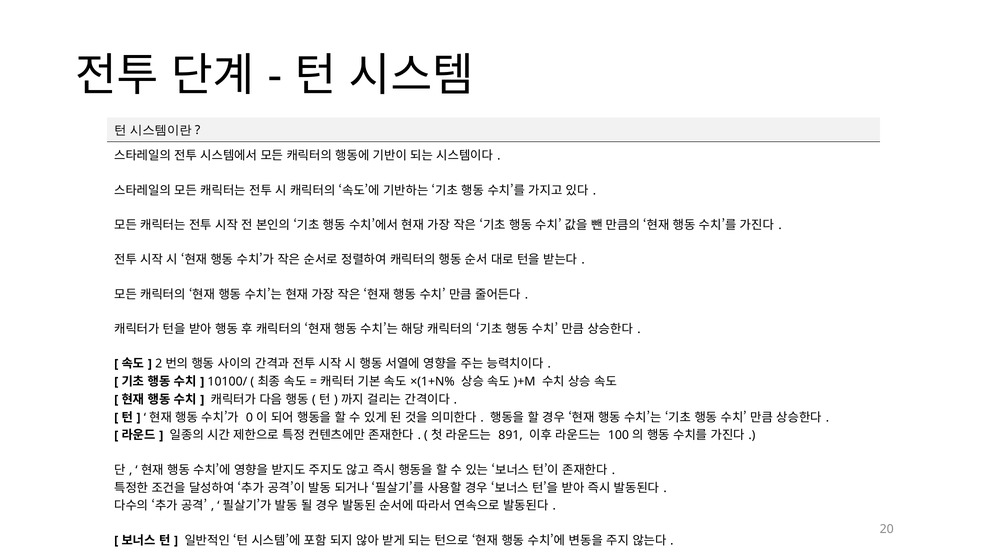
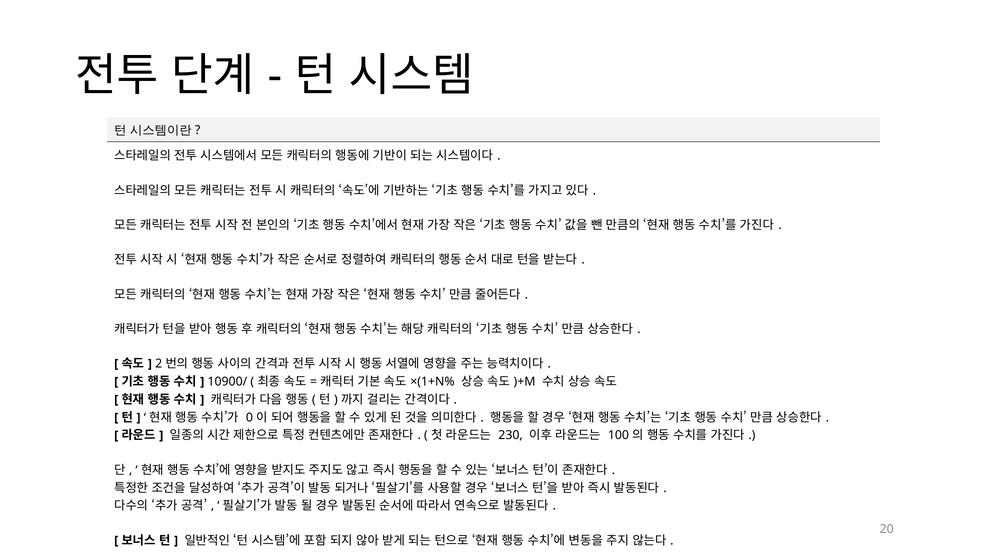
10100/: 10100/ -> 10900/
891: 891 -> 230
